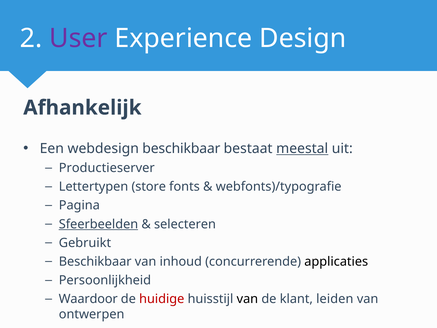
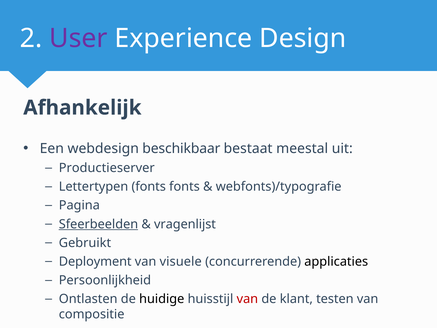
meestal underline: present -> none
Lettertypen store: store -> fonts
selecteren: selecteren -> vragenlijst
Beschikbaar at (95, 261): Beschikbaar -> Deployment
inhoud: inhoud -> visuele
Waardoor: Waardoor -> Ontlasten
huidige colour: red -> black
van at (247, 299) colour: black -> red
leiden: leiden -> testen
ontwerpen: ontwerpen -> compositie
